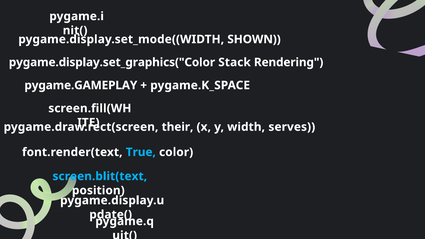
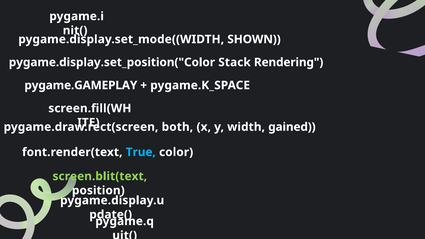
pygame.display.set_graphics("Color: pygame.display.set_graphics("Color -> pygame.display.set_position("Color
their: their -> both
serves: serves -> gained
screen.blit(text colour: light blue -> light green
